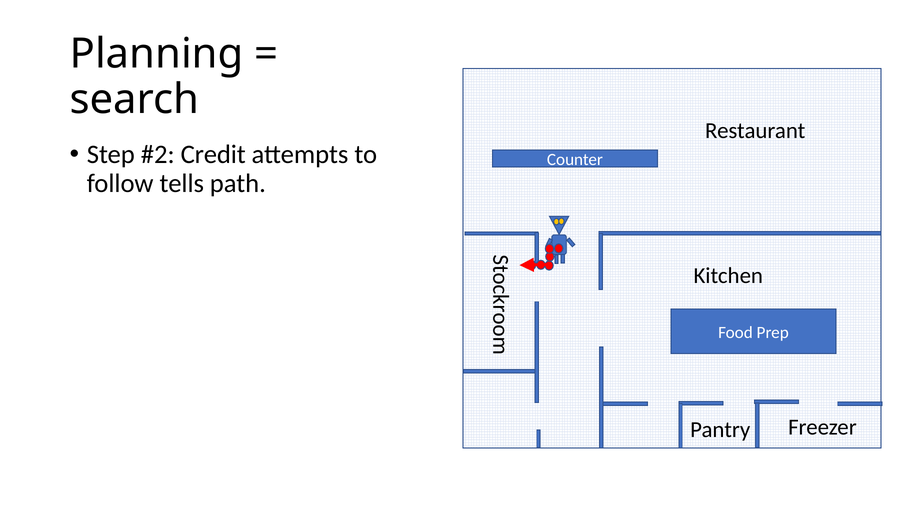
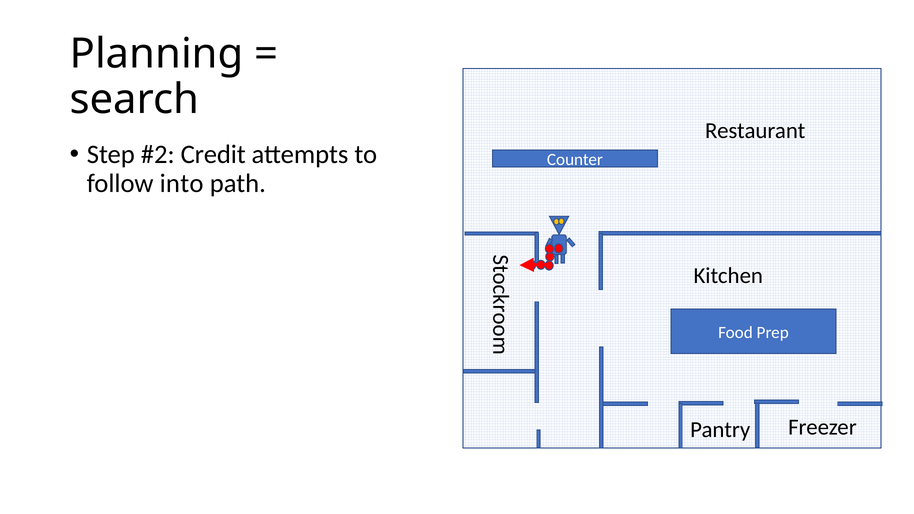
tells: tells -> into
